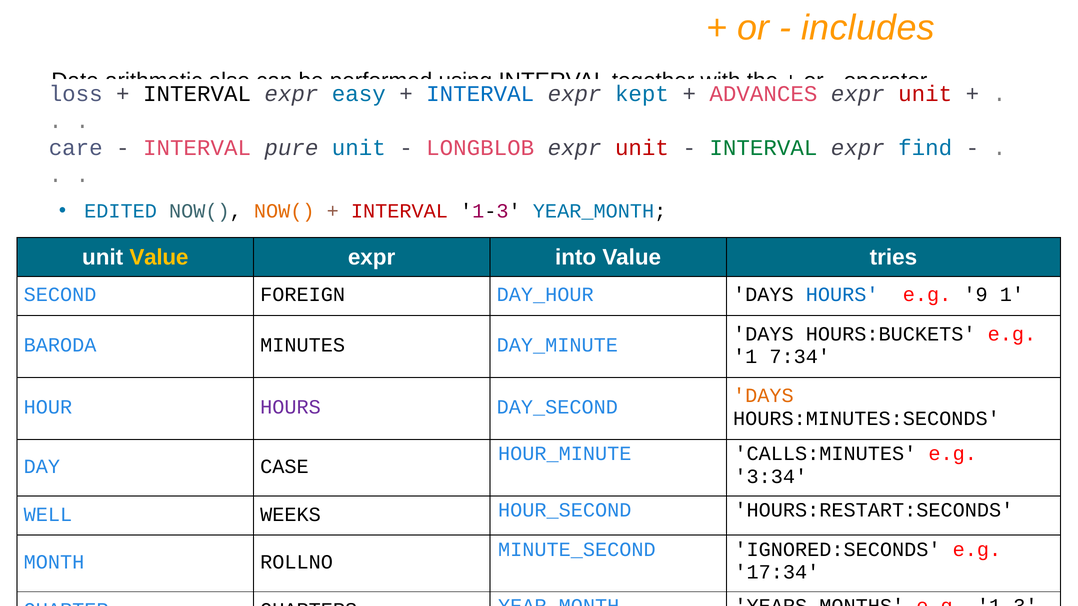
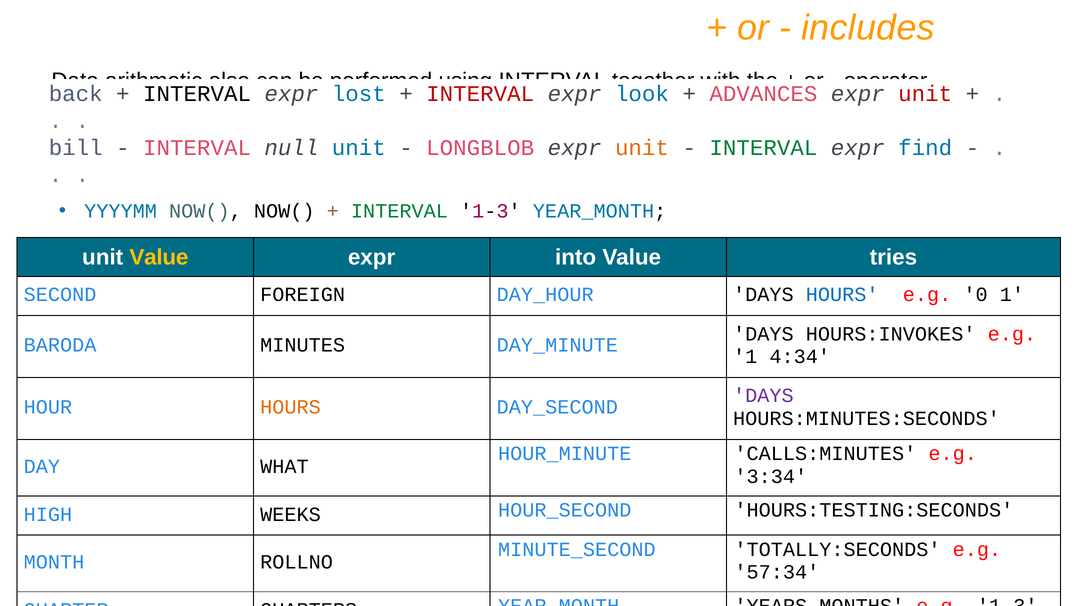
loss: loss -> back
easy: easy -> lost
INTERVAL at (480, 94) colour: blue -> red
kept: kept -> look
care: care -> bill
pure: pure -> null
unit at (642, 148) colour: red -> orange
EDITED: EDITED -> YYYYMM
NOW( at (284, 211) colour: orange -> black
INTERVAL at (399, 211) colour: red -> green
9: 9 -> 0
HOURS:BUCKETS: HOURS:BUCKETS -> HOURS:INVOKES
7:34: 7:34 -> 4:34
DAYS at (763, 396) colour: orange -> purple
HOURS at (290, 407) colour: purple -> orange
CASE: CASE -> WHAT
WELL: WELL -> HIGH
HOURS:RESTART:SECONDS: HOURS:RESTART:SECONDS -> HOURS:TESTING:SECONDS
IGNORED:SECONDS: IGNORED:SECONDS -> TOTALLY:SECONDS
17:34: 17:34 -> 57:34
